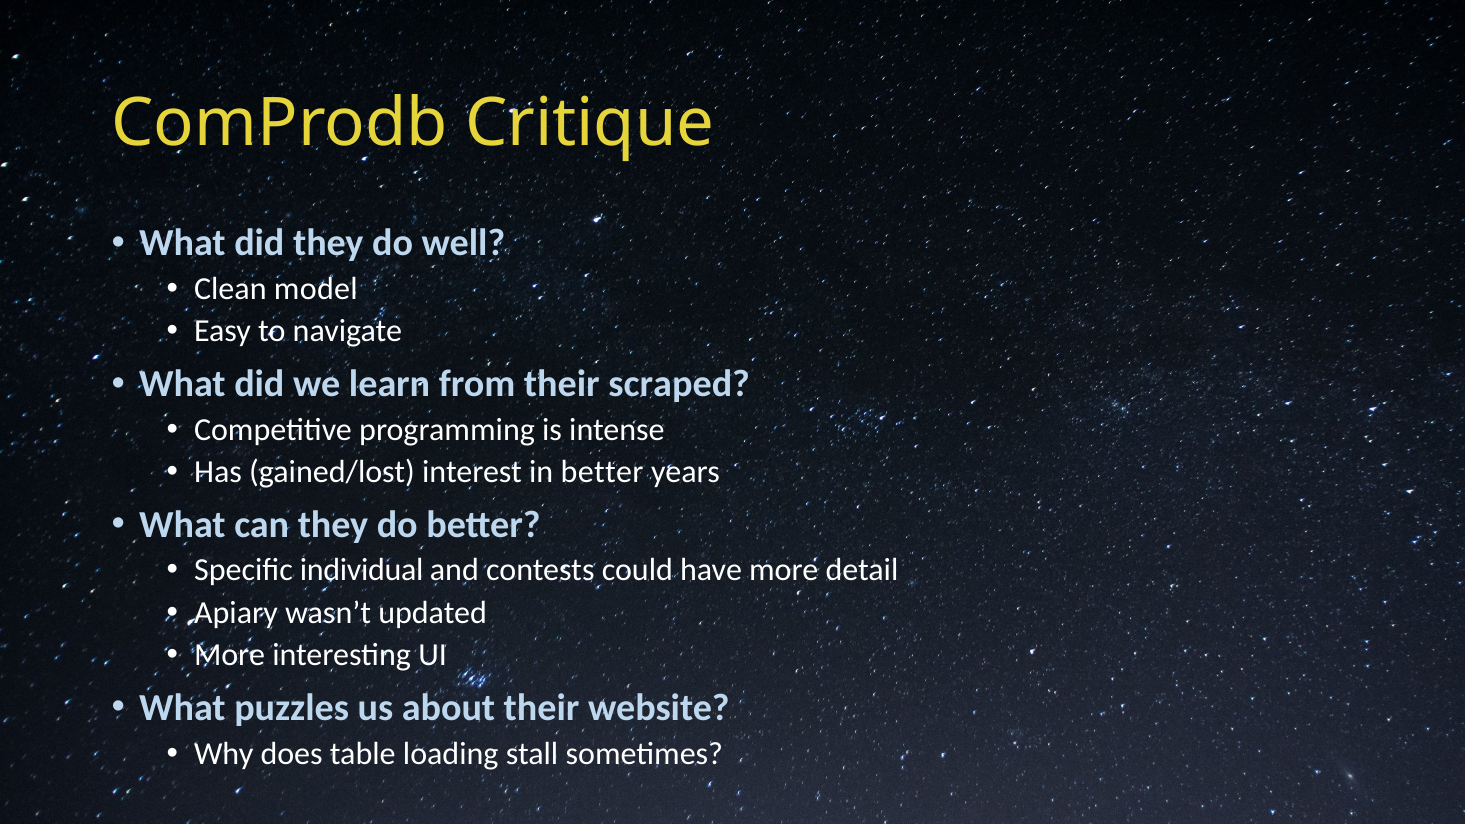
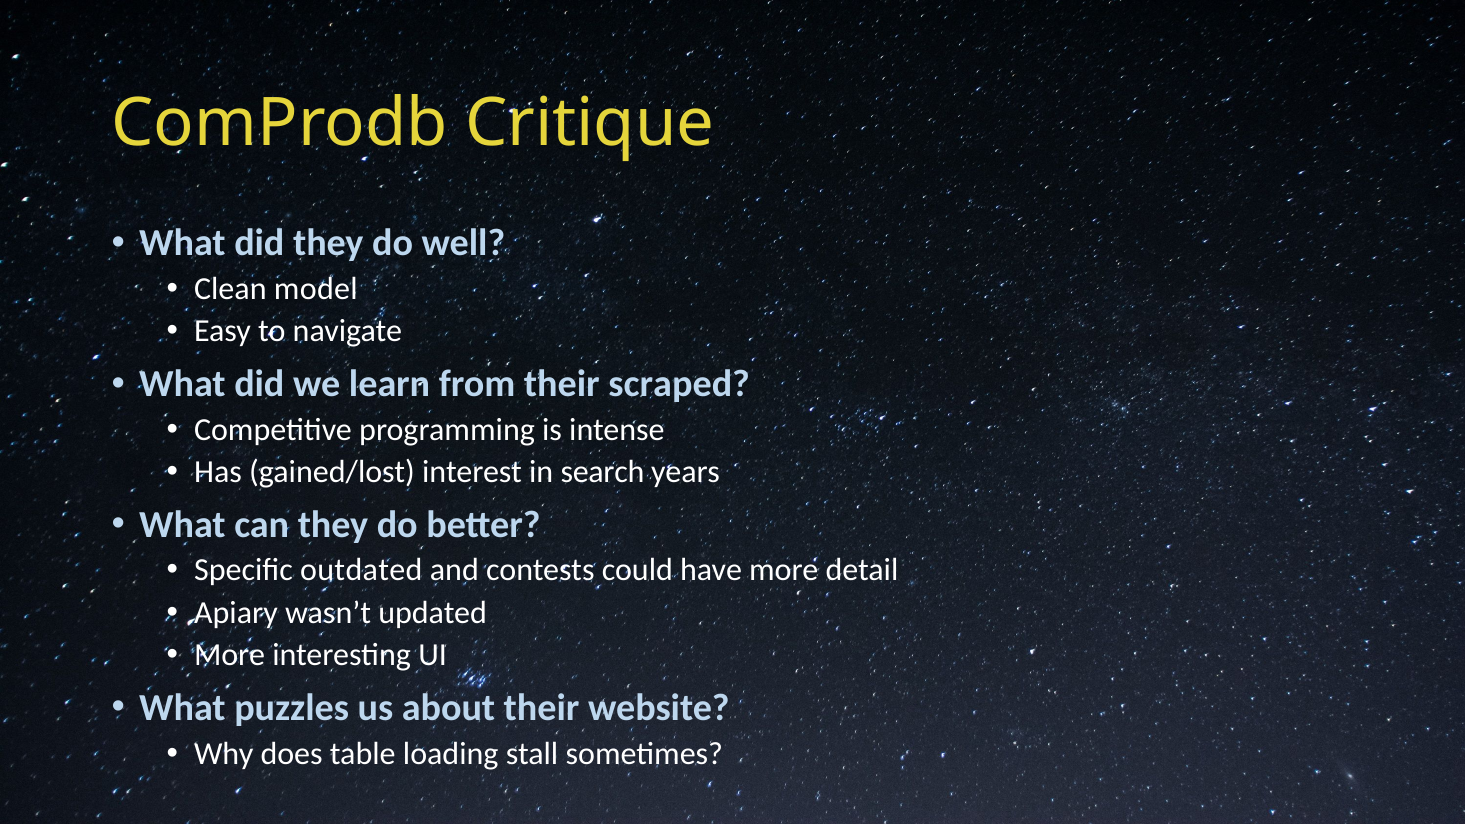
in better: better -> search
individual: individual -> outdated
